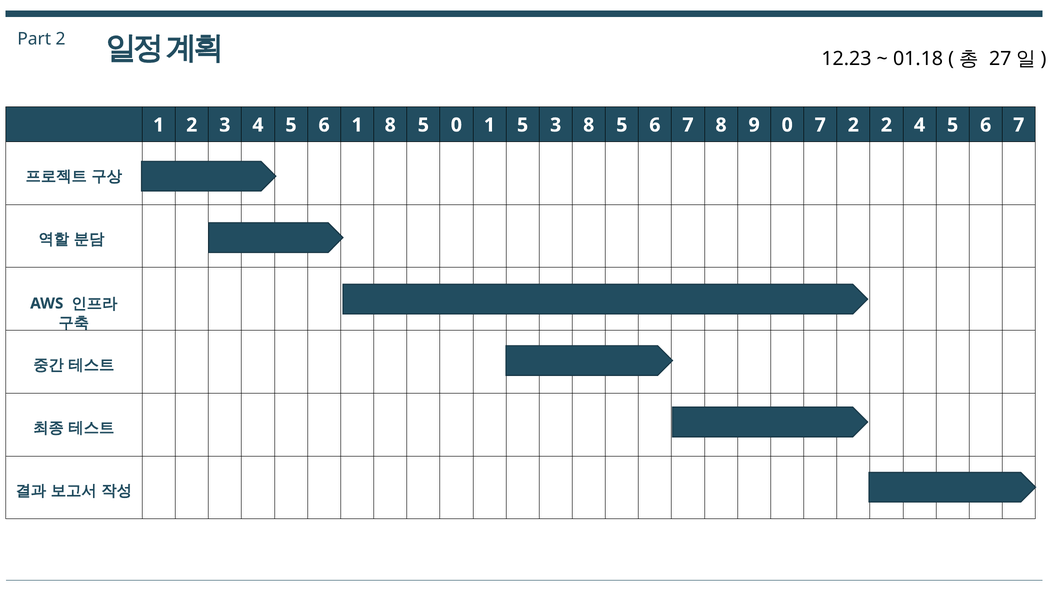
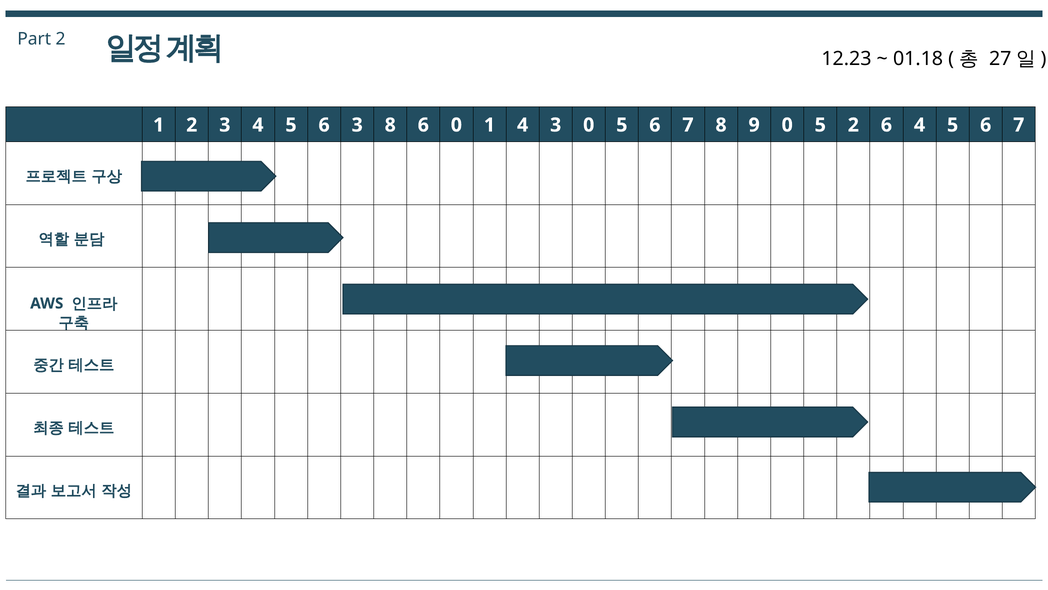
6 1: 1 -> 3
5 at (423, 125): 5 -> 6
1 5: 5 -> 4
3 8: 8 -> 0
9 0 7: 7 -> 5
2 2: 2 -> 6
